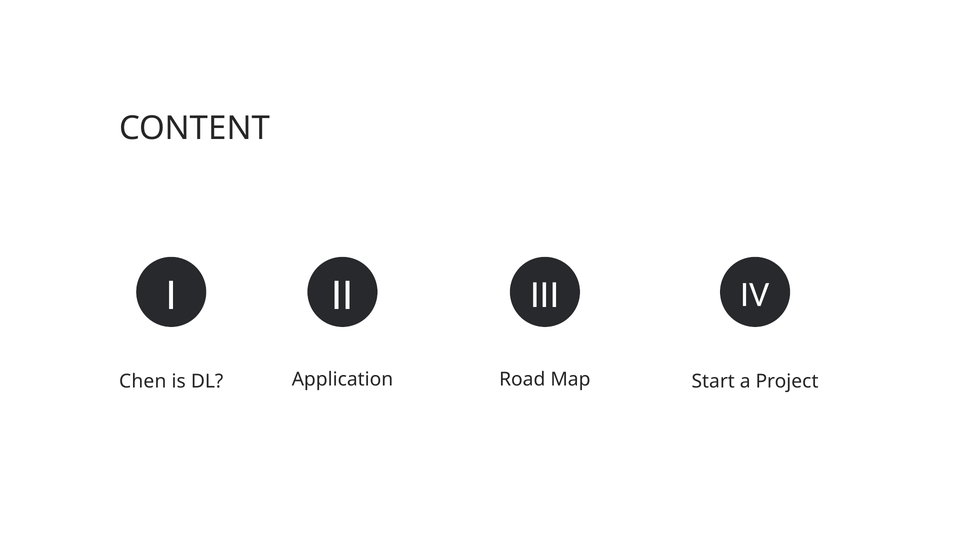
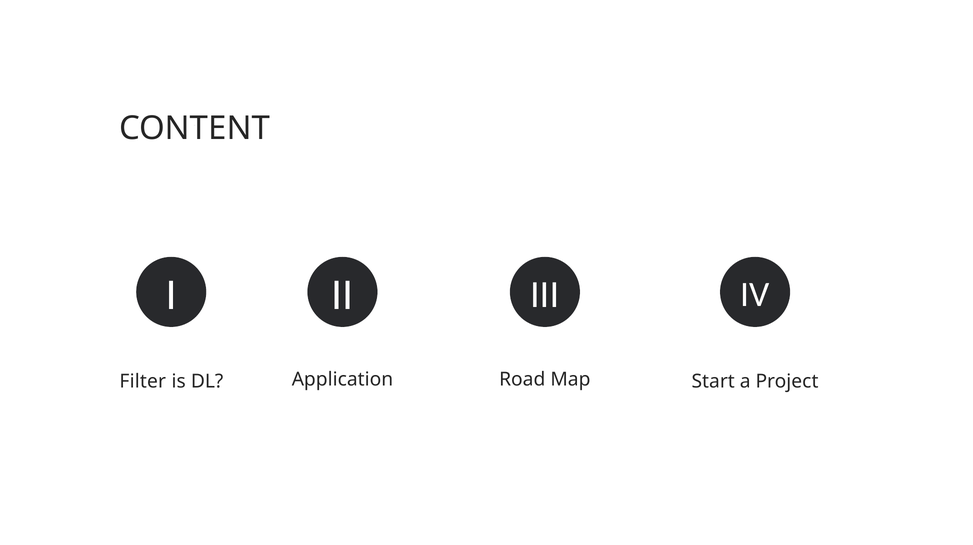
Chen: Chen -> Filter
